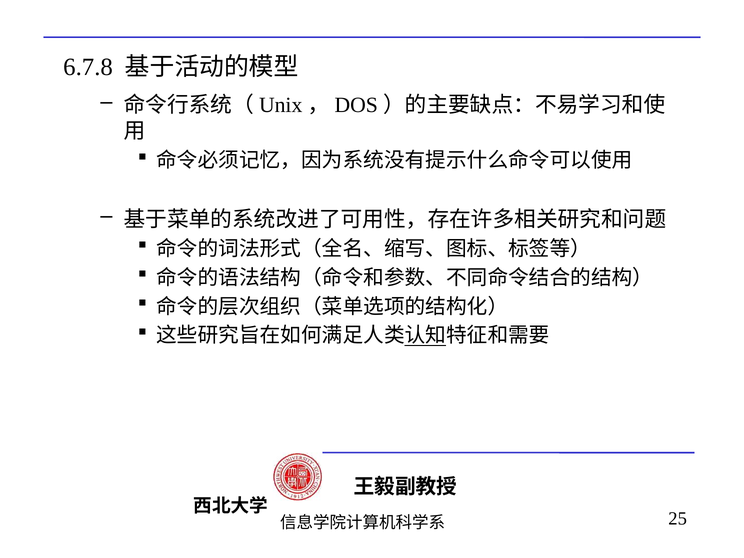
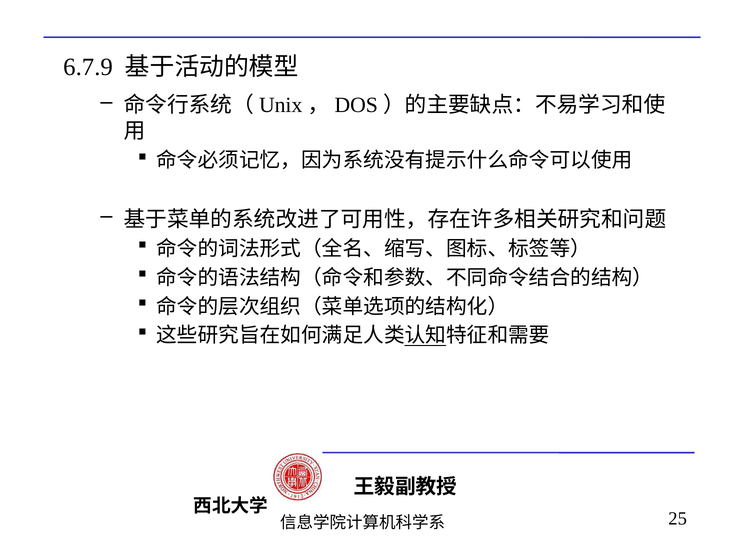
6.7.8: 6.7.8 -> 6.7.9
